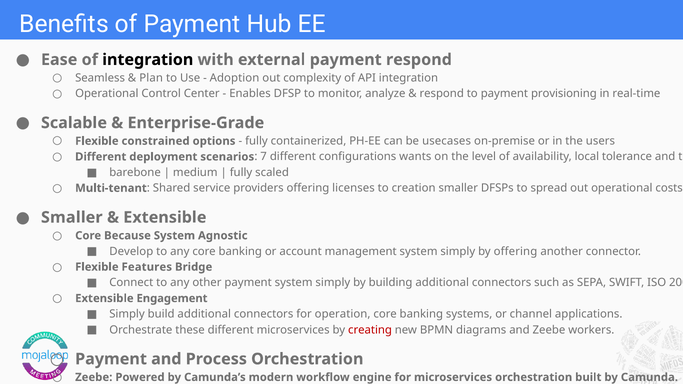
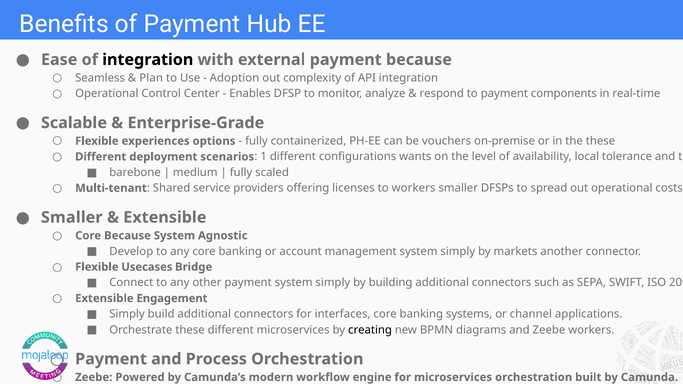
payment respond: respond -> because
provisioning: provisioning -> components
constrained: constrained -> experiences
usecases: usecases -> vouchers
the users: users -> these
7: 7 -> 1
to creation: creation -> workers
by offering: offering -> markets
Features: Features -> Usecases
operation: operation -> interfaces
creating colour: red -> black
